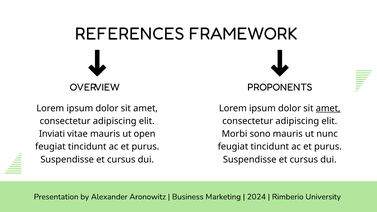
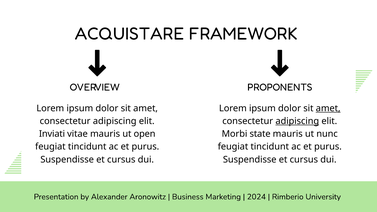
REFERENCES: REFERENCES -> ACQUISTARE
adipiscing at (297, 121) underline: none -> present
sono: sono -> state
